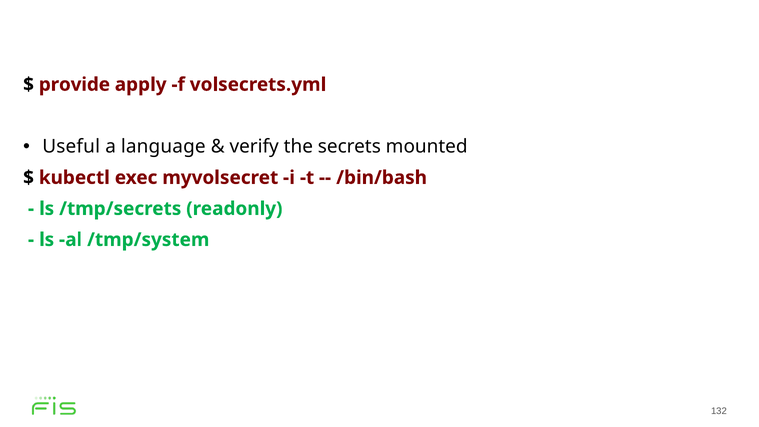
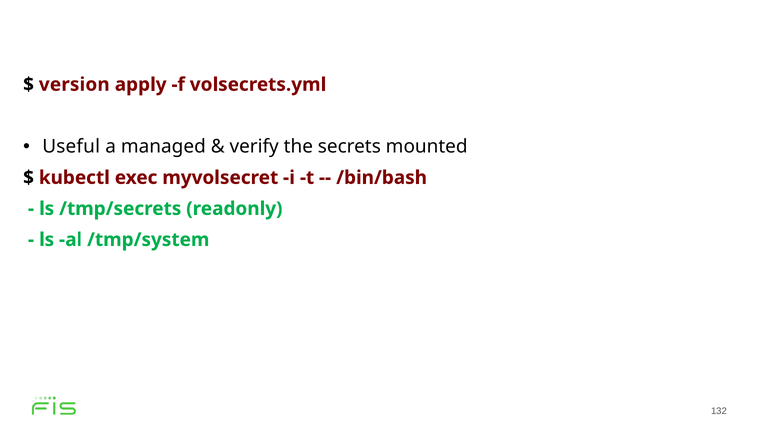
provide: provide -> version
language: language -> managed
